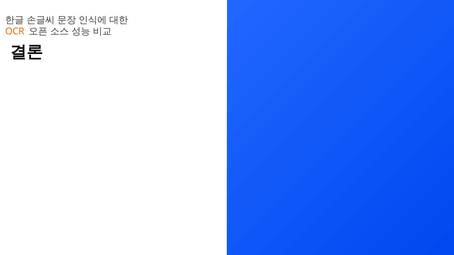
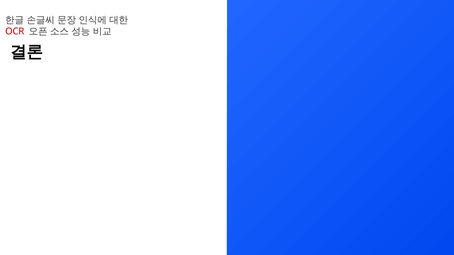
OCR colour: orange -> red
